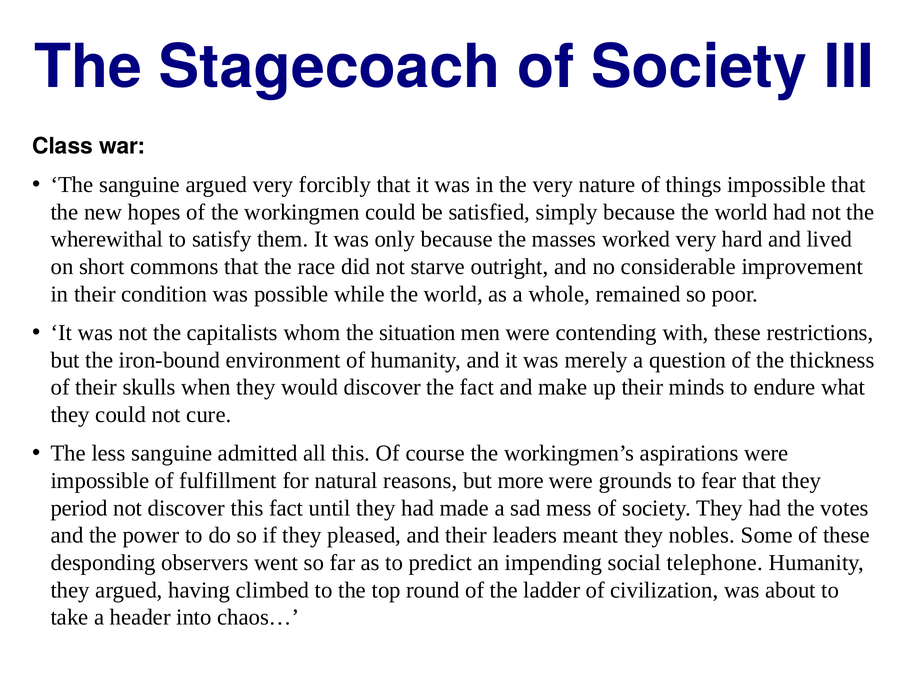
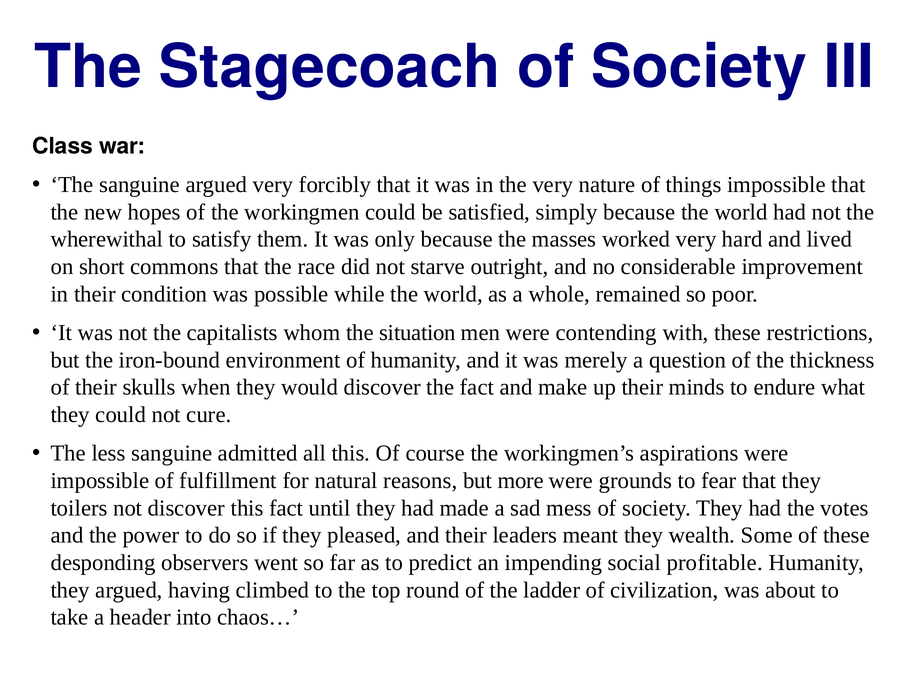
period: period -> toilers
nobles: nobles -> wealth
telephone: telephone -> profitable
